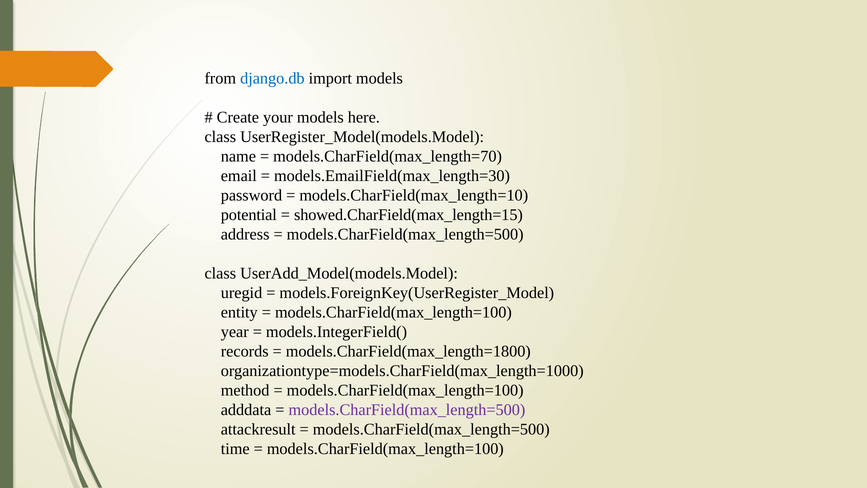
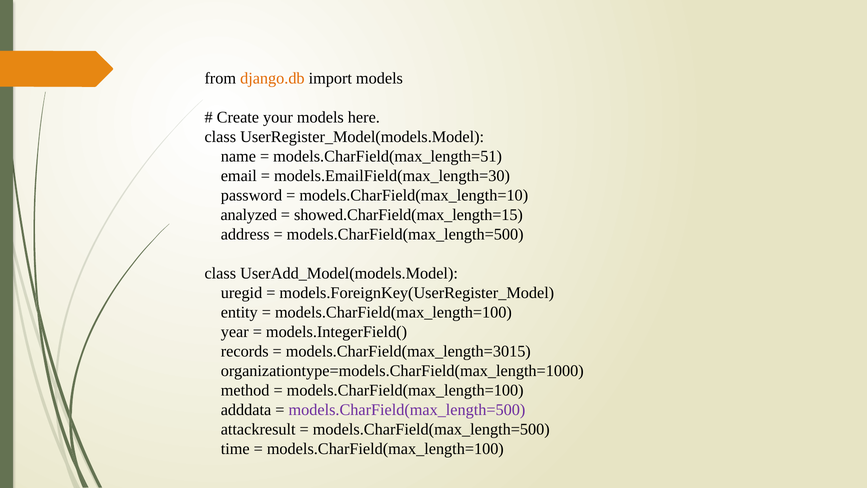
django.db colour: blue -> orange
models.CharField(max_length=70: models.CharField(max_length=70 -> models.CharField(max_length=51
potential: potential -> analyzed
models.CharField(max_length=1800: models.CharField(max_length=1800 -> models.CharField(max_length=3015
